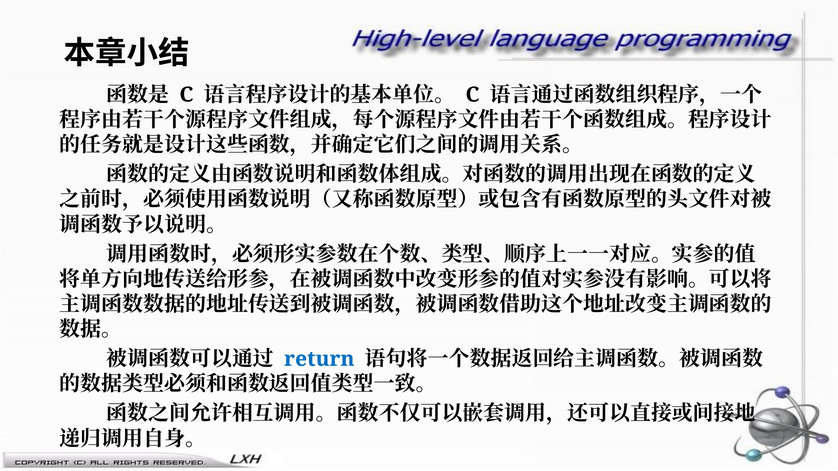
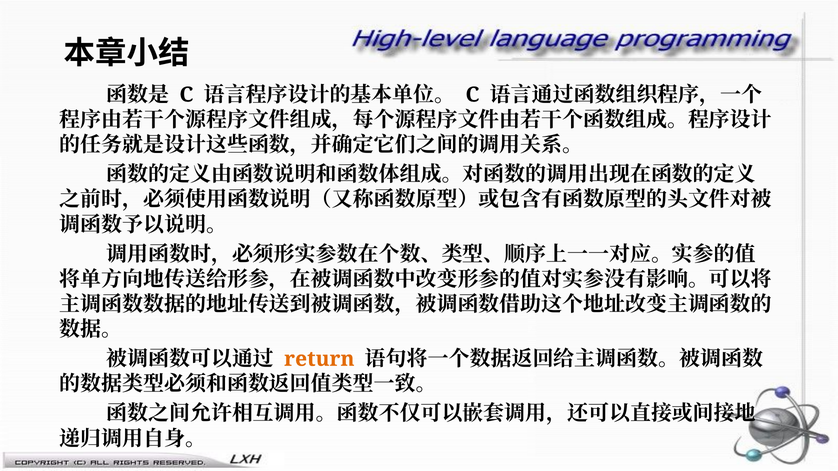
return colour: blue -> orange
